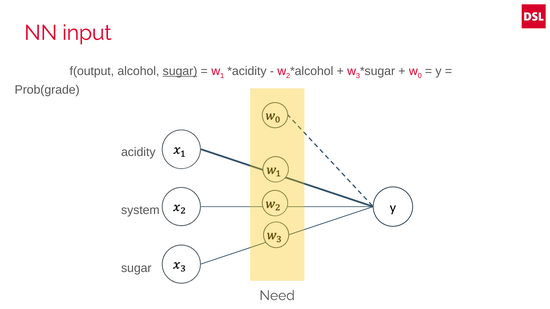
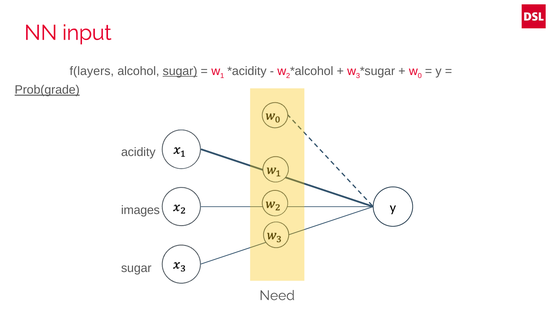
f(output: f(output -> f(layers
Prob(grade underline: none -> present
system: system -> images
